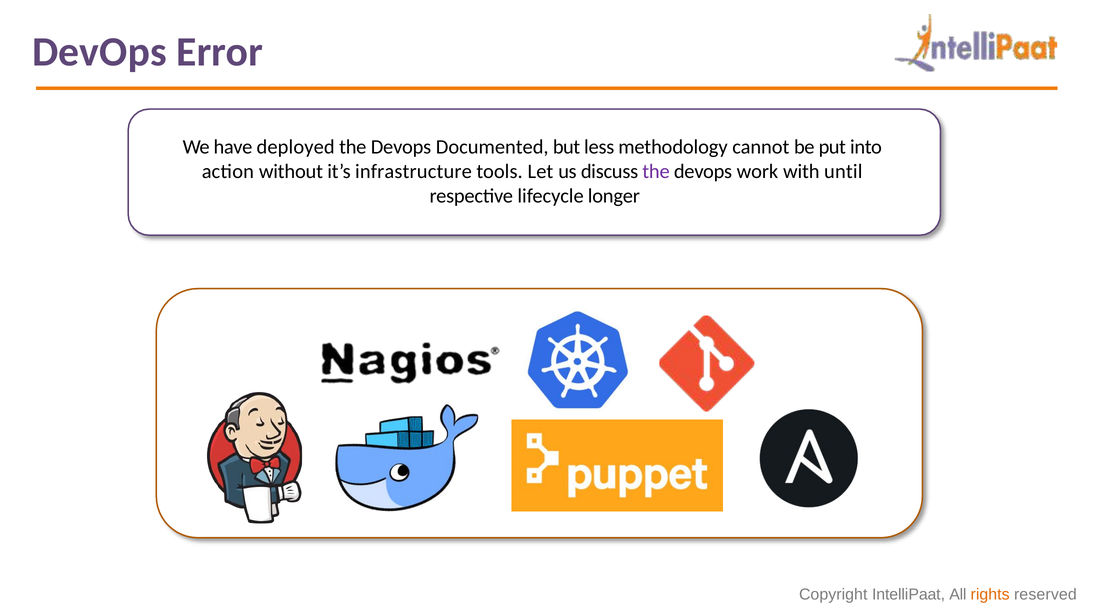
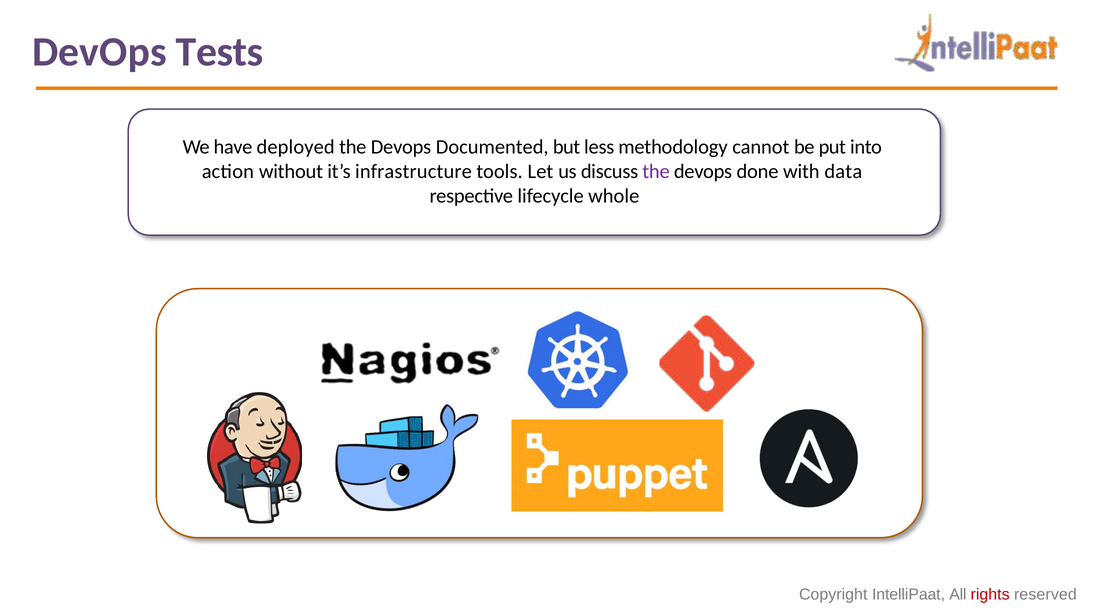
Error: Error -> Tests
work: work -> done
until: until -> data
longer: longer -> whole
rights colour: orange -> red
